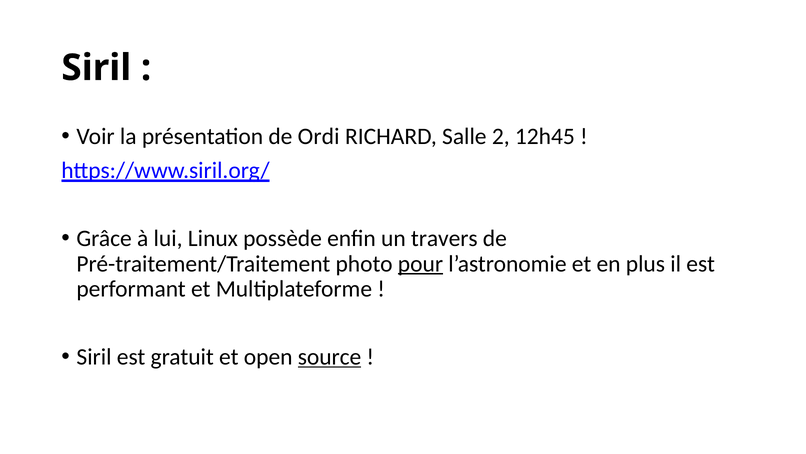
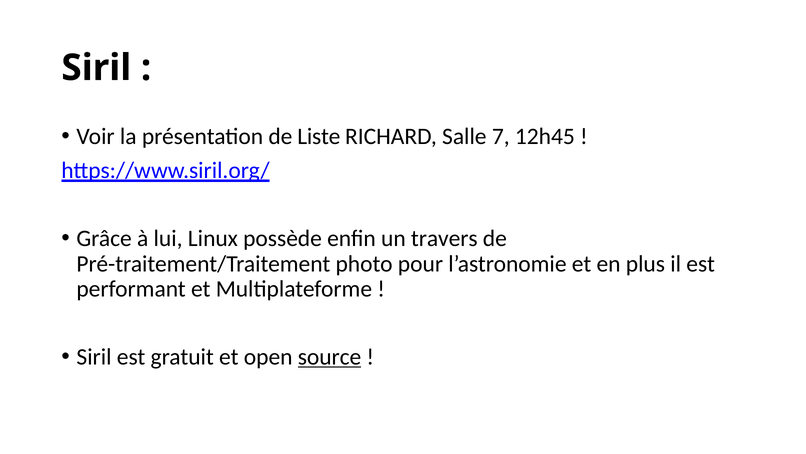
Ordi: Ordi -> Liste
2: 2 -> 7
pour underline: present -> none
